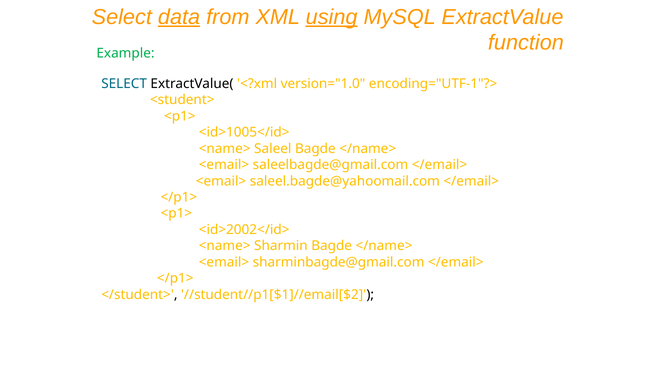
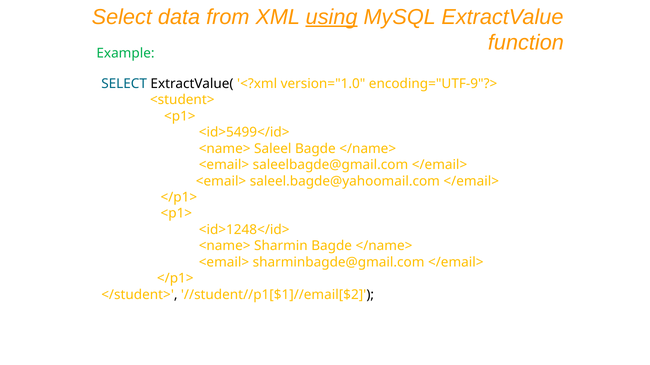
data underline: present -> none
encoding="UTF-1"?>: encoding="UTF-1"?> -> encoding="UTF-9"?>
<id>1005</id>: <id>1005</id> -> <id>5499</id>
<id>2002</id>: <id>2002</id> -> <id>1248</id>
